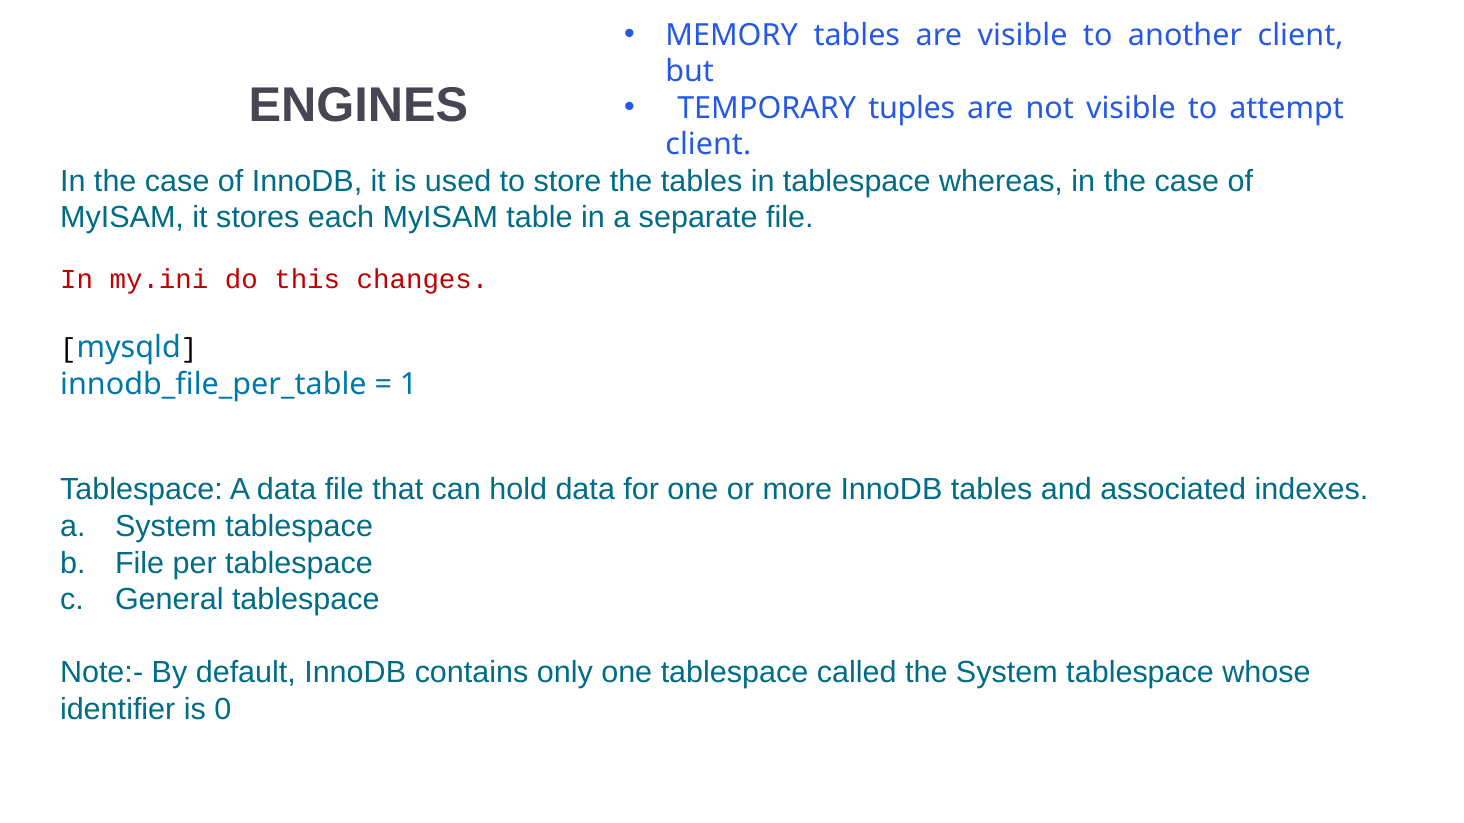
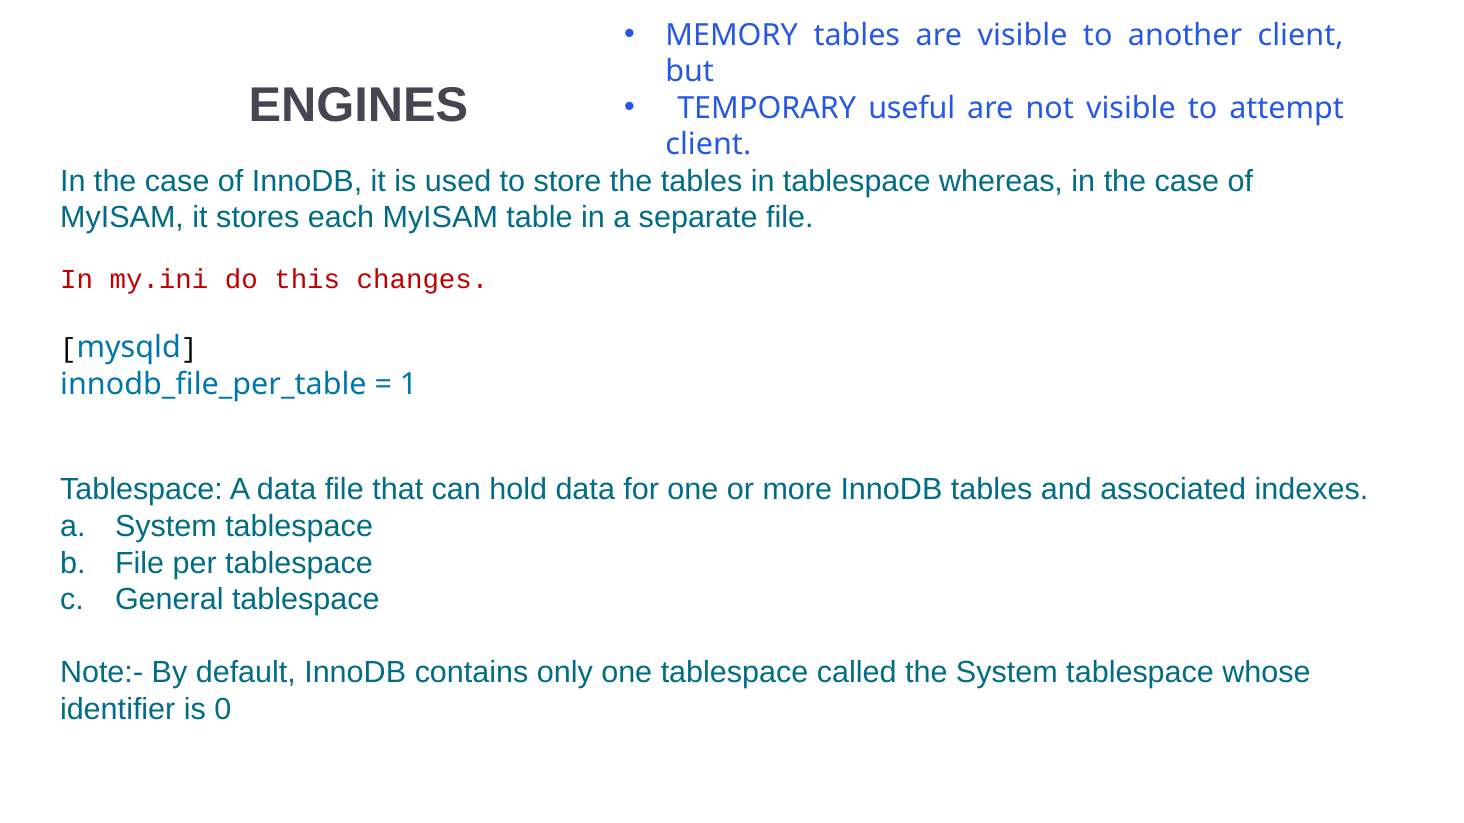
tuples: tuples -> useful
